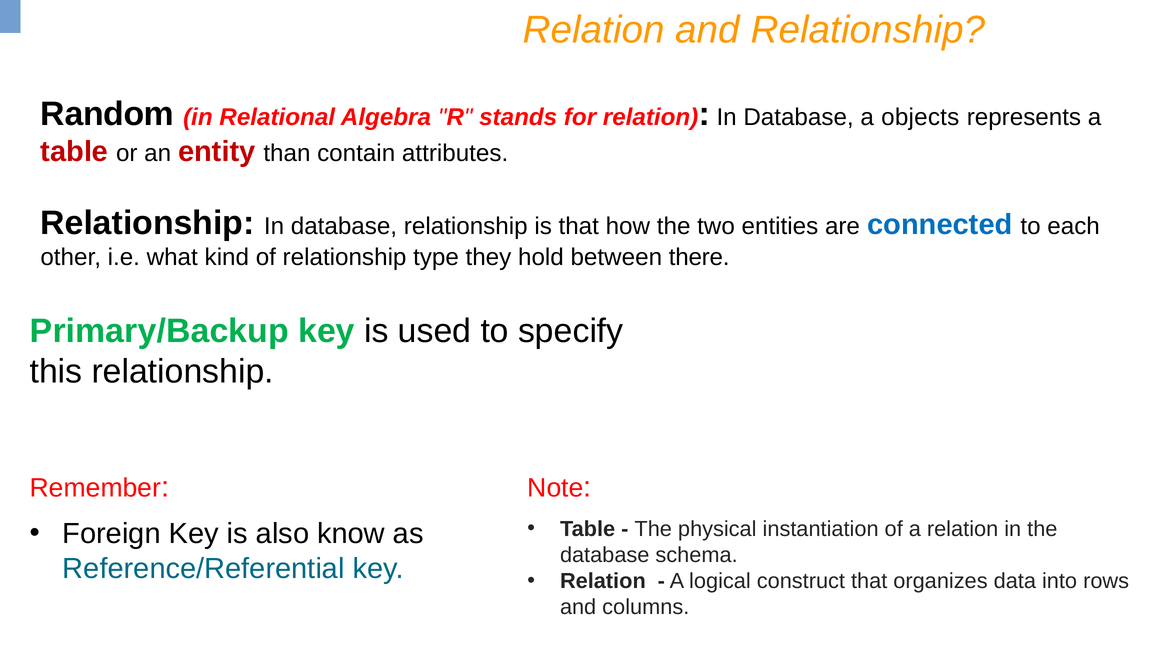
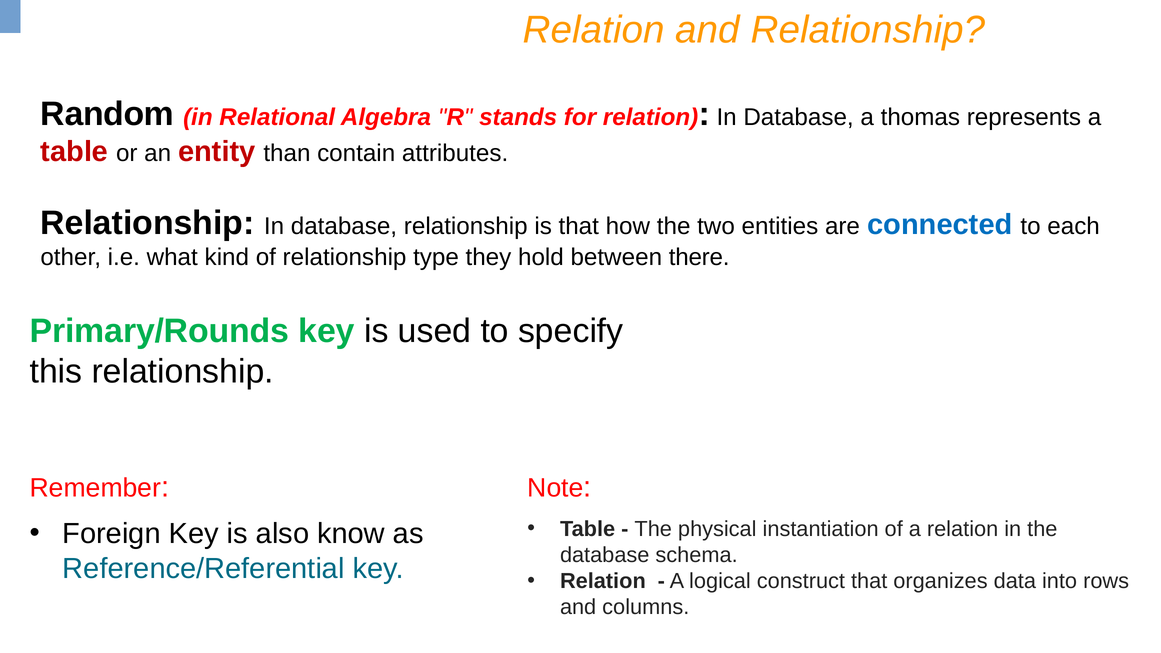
objects: objects -> thomas
Primary/Backup: Primary/Backup -> Primary/Rounds
